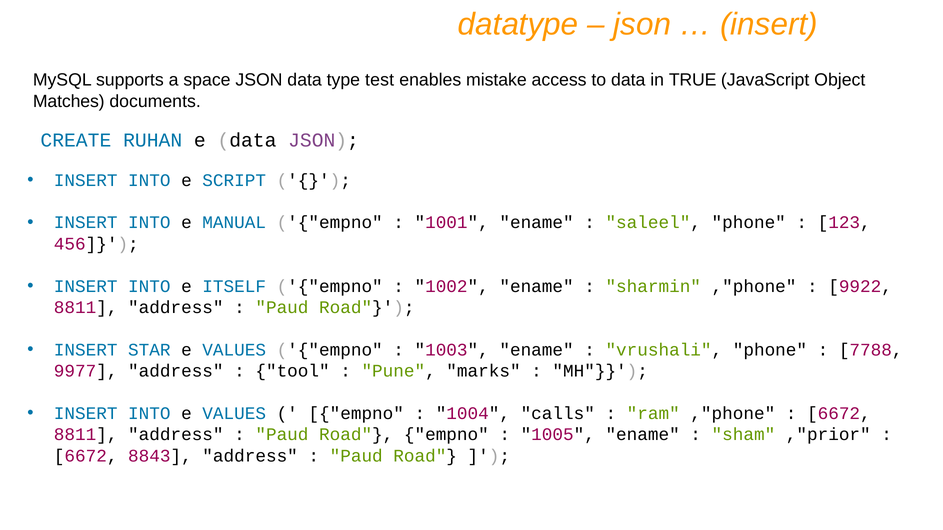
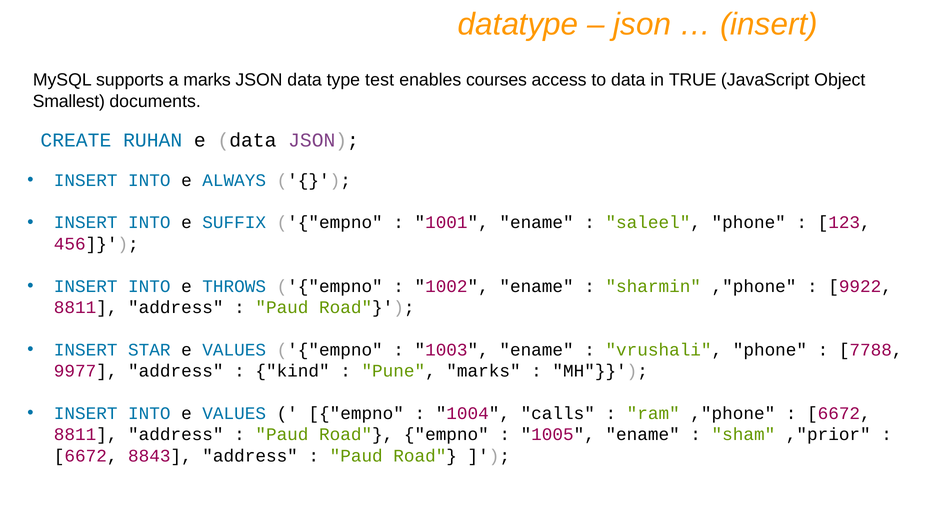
a space: space -> marks
mistake: mistake -> courses
Matches: Matches -> Smallest
SCRIPT: SCRIPT -> ALWAYS
MANUAL: MANUAL -> SUFFIX
ITSELF: ITSELF -> THROWS
tool: tool -> kind
